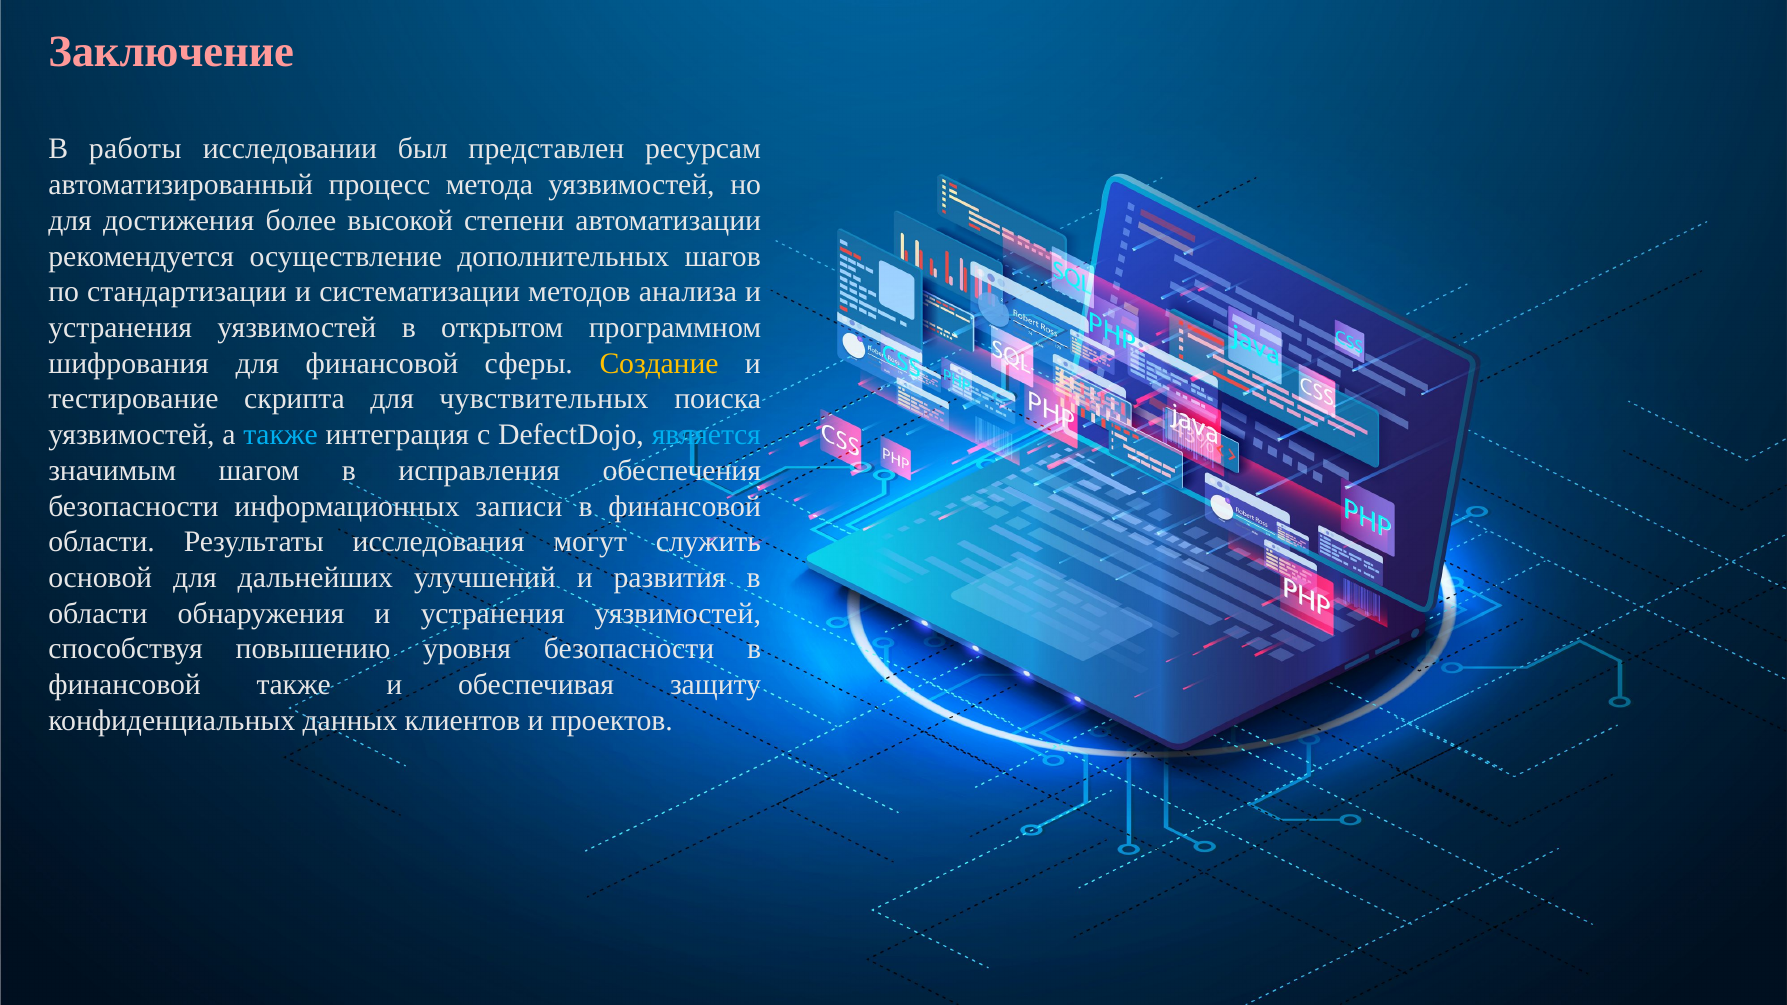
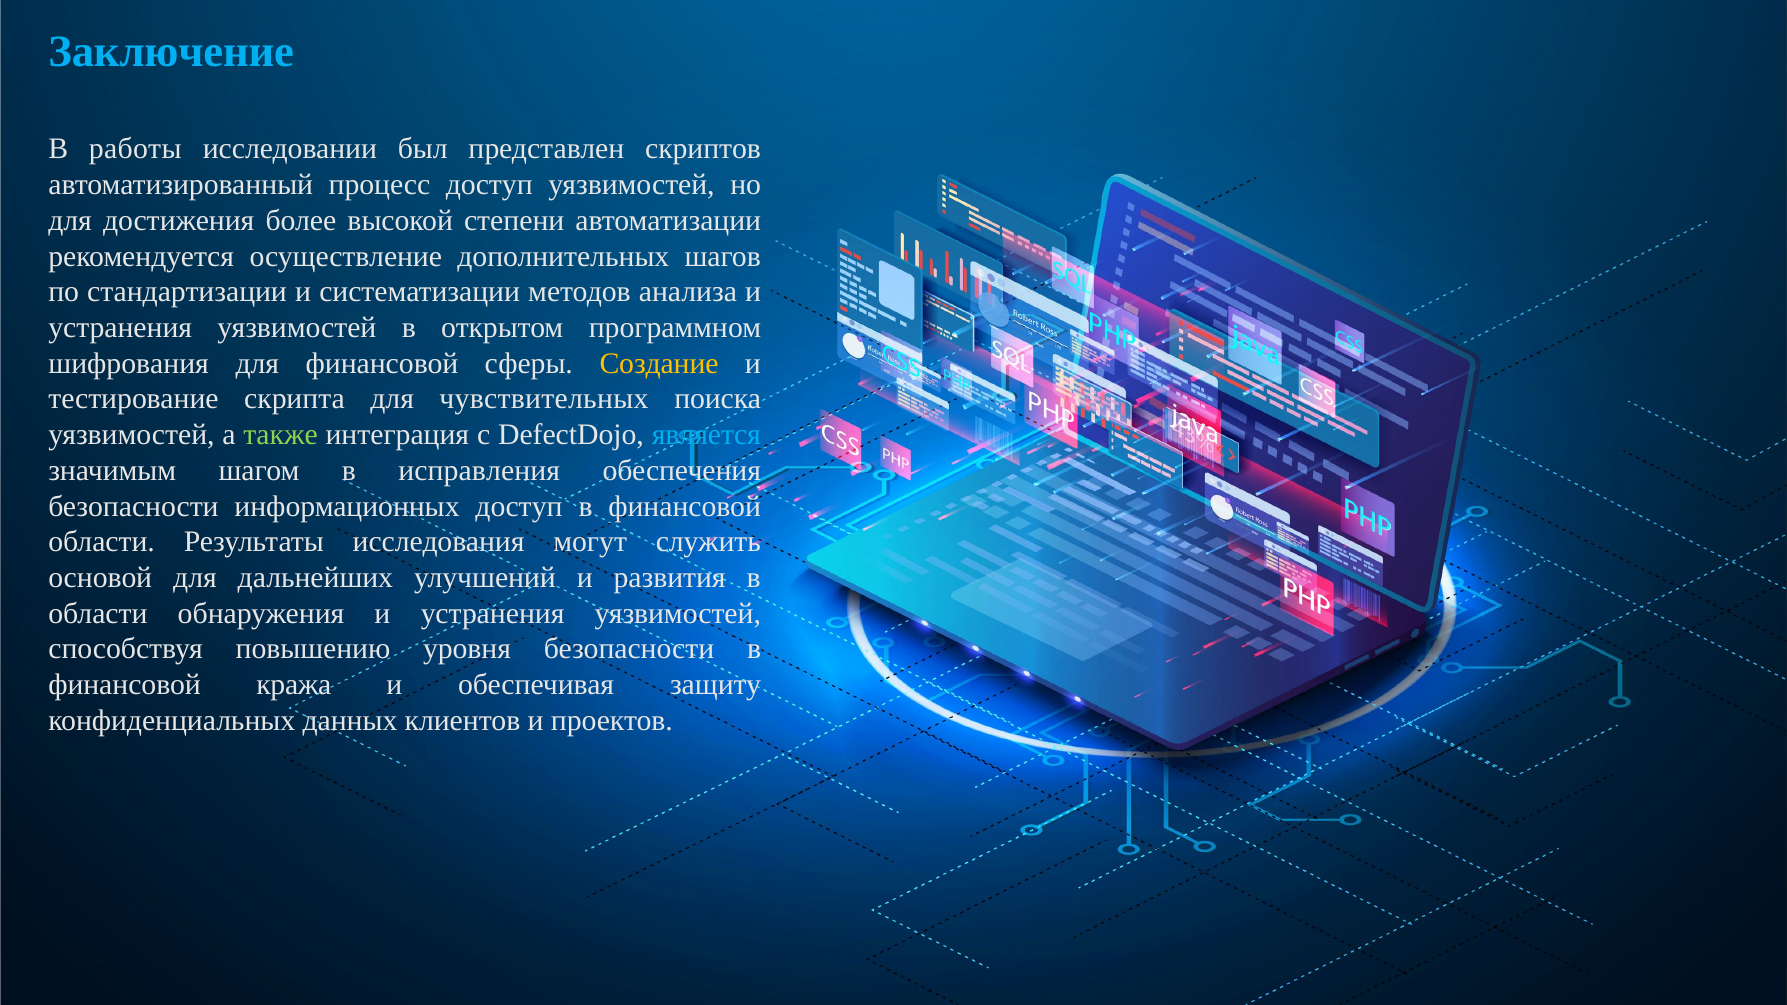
Заключение colour: pink -> light blue
ресурсам: ресурсам -> скриптов
процесс метода: метода -> доступ
также at (281, 435) colour: light blue -> light green
информационных записи: записи -> доступ
финансовой также: также -> кража
